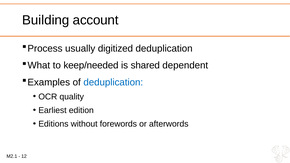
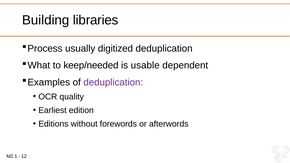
account: account -> libraries
shared: shared -> usable
deduplication at (113, 82) colour: blue -> purple
